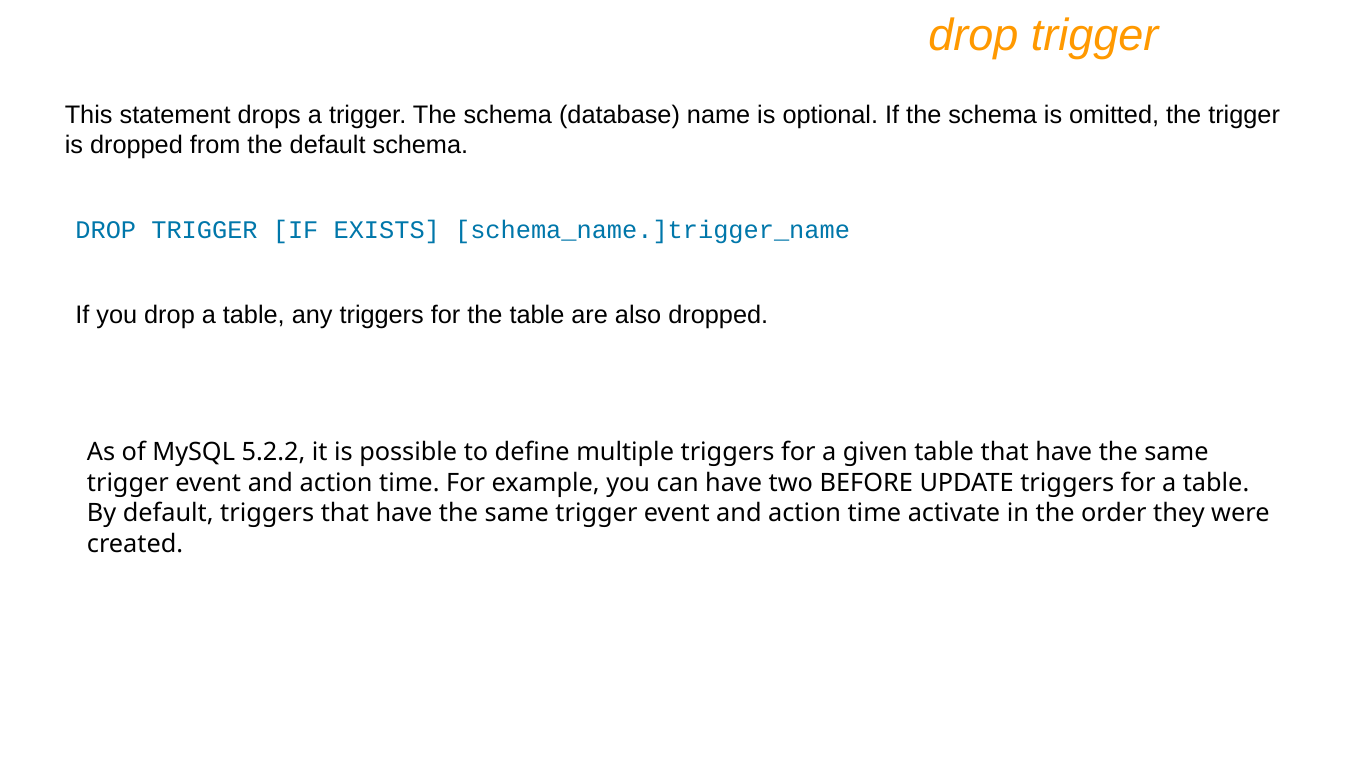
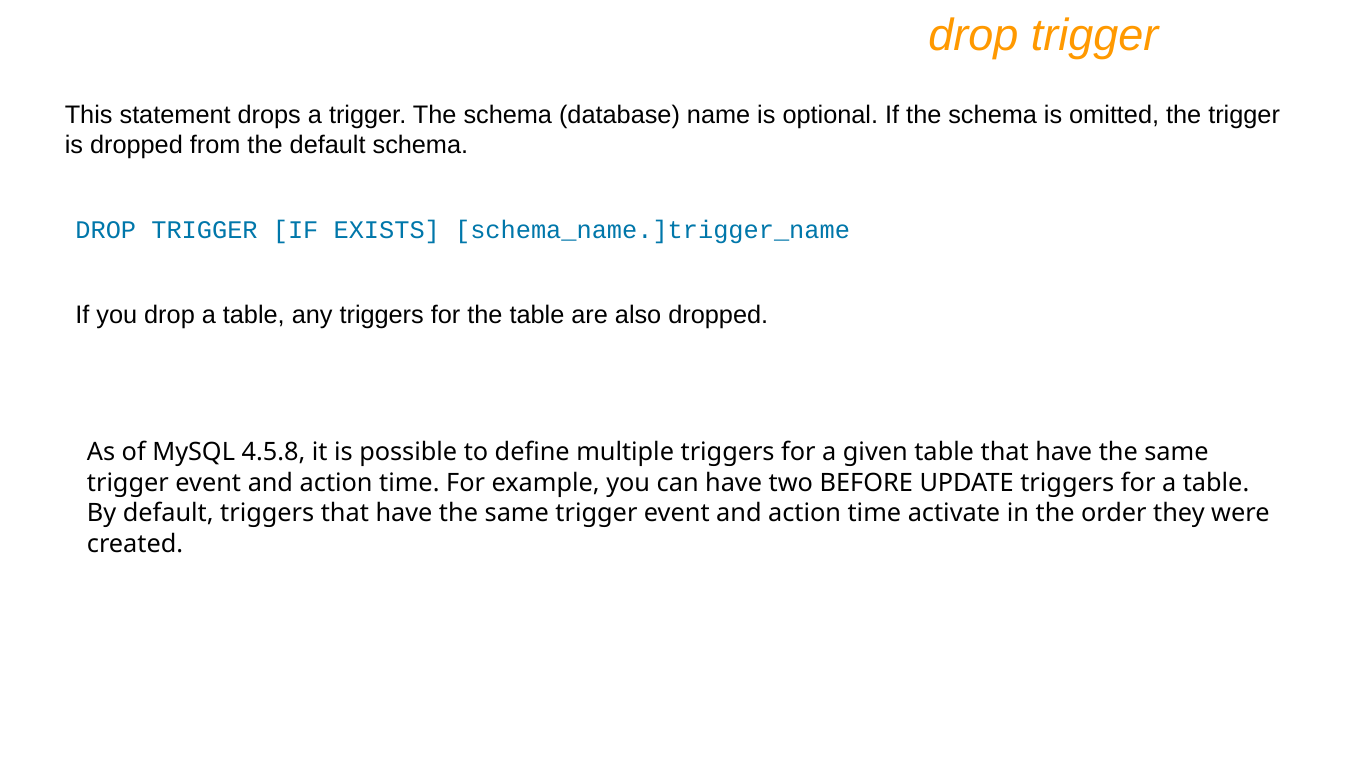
5.2.2: 5.2.2 -> 4.5.8
